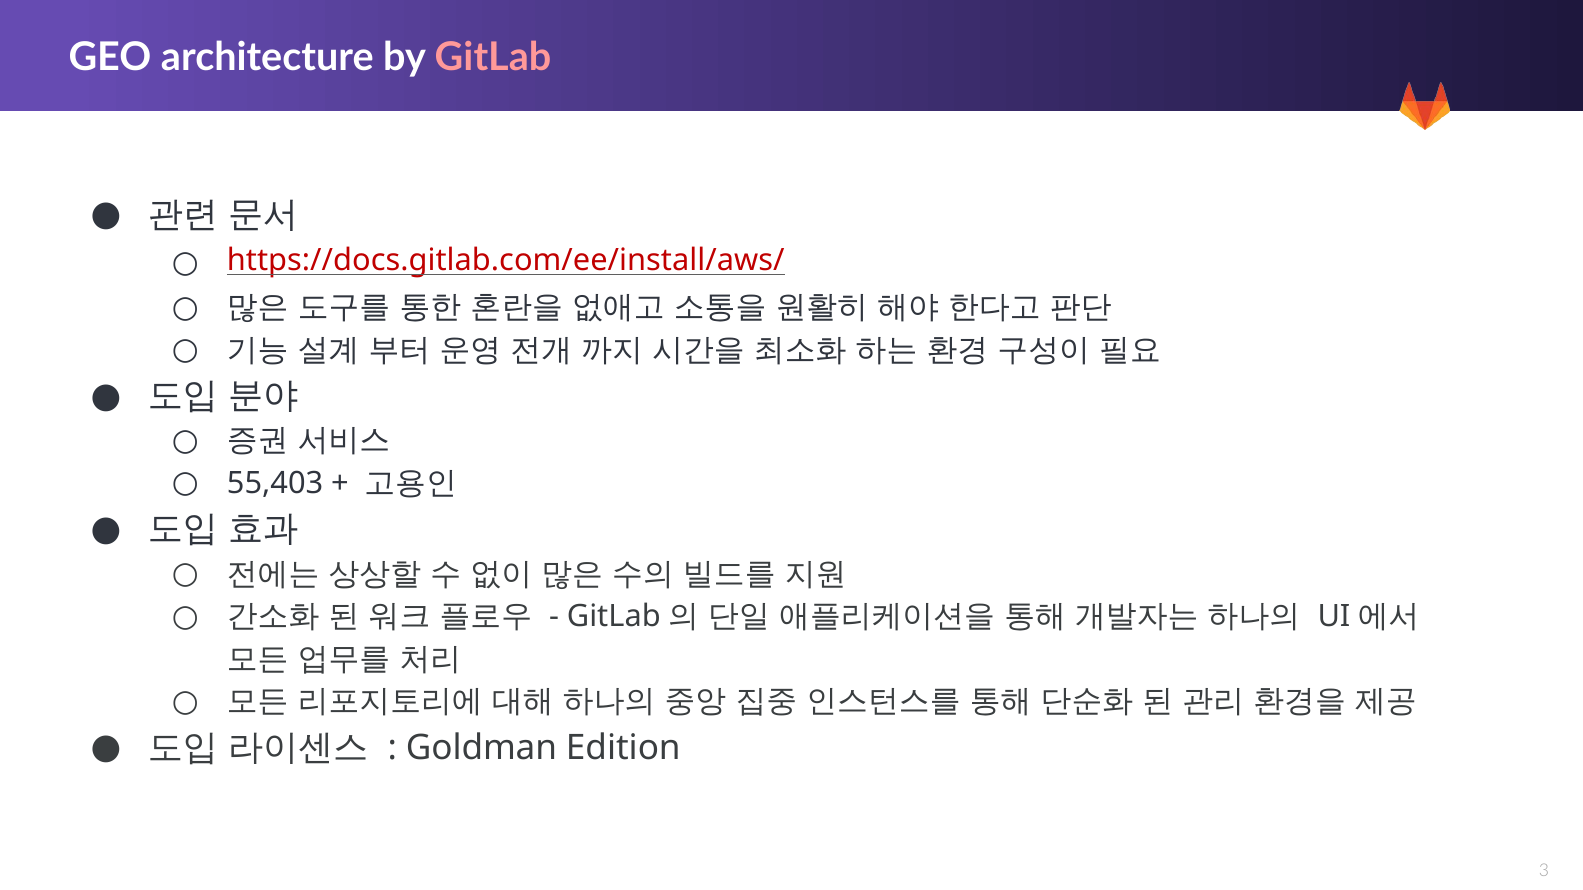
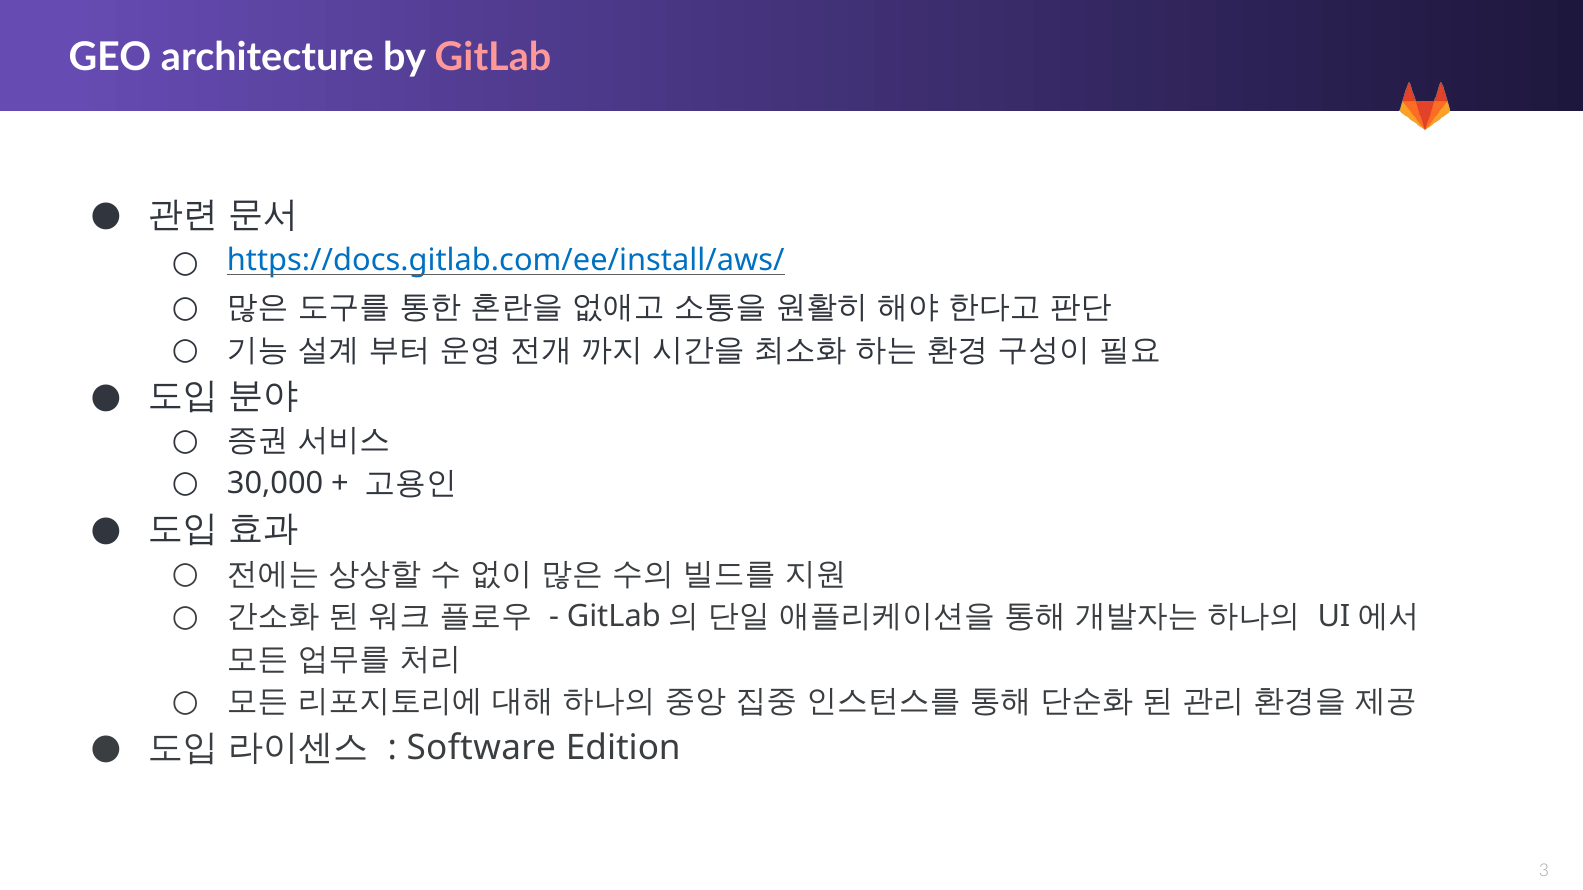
https://docs.gitlab.com/ee/install/aws/ colour: red -> blue
55,403: 55,403 -> 30,000
Goldman: Goldman -> Software
